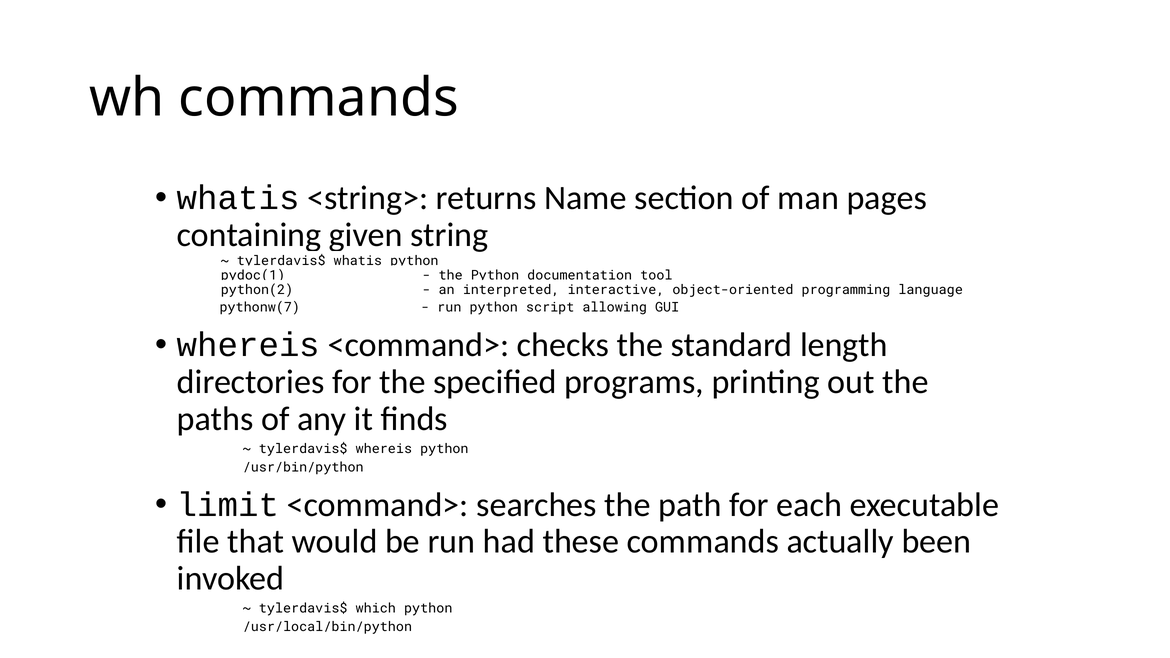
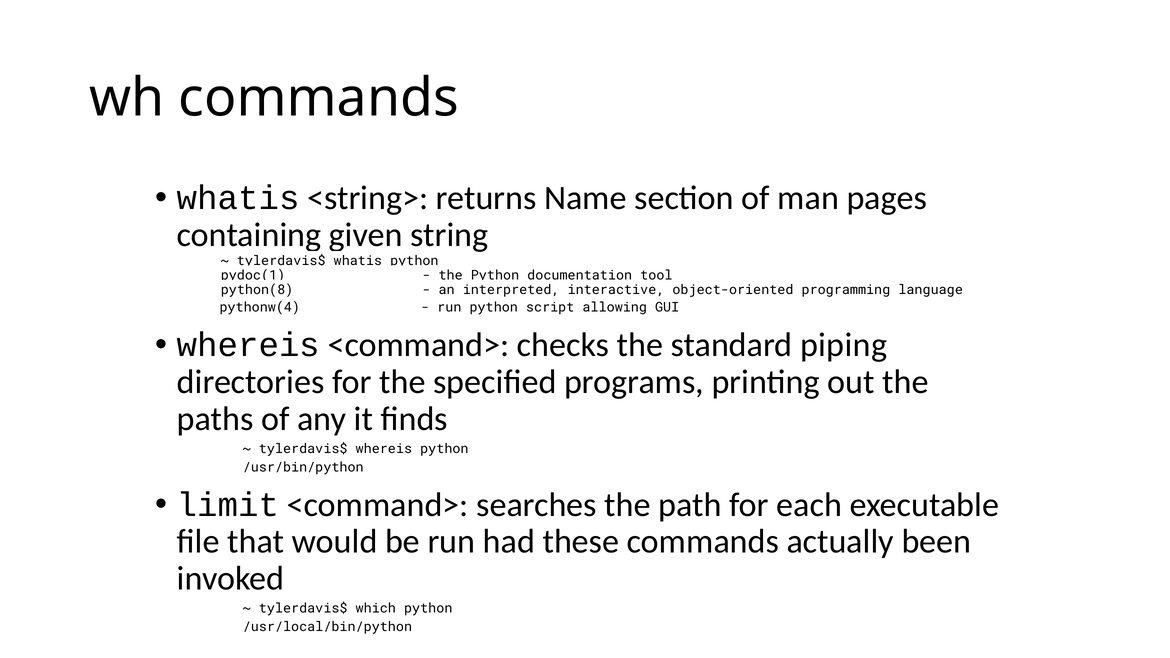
python(2: python(2 -> python(8
pythonw(7: pythonw(7 -> pythonw(4
length: length -> piping
